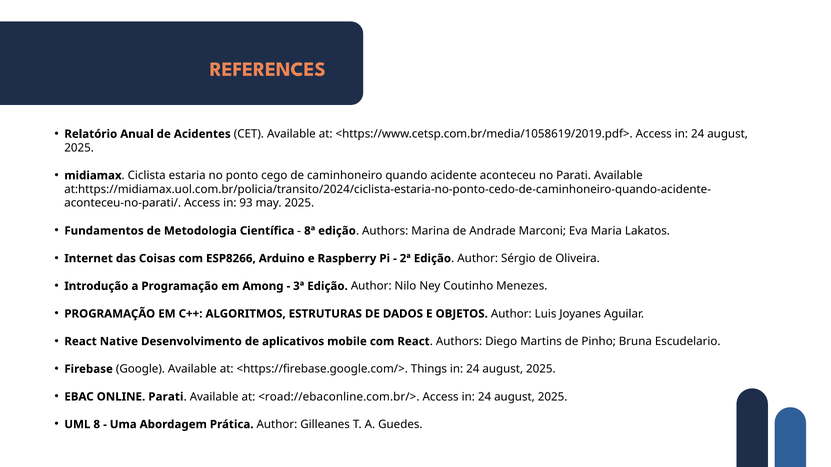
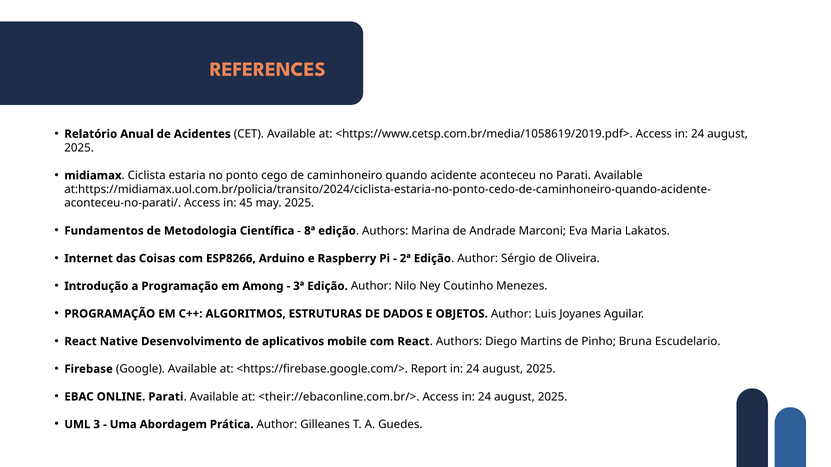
93: 93 -> 45
Things: Things -> Report
<road://ebaconline.com.br/>: <road://ebaconline.com.br/> -> <their://ebaconline.com.br/>
8: 8 -> 3
